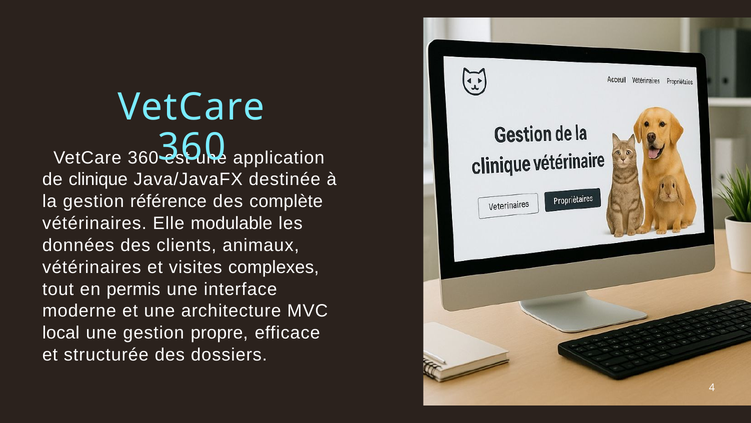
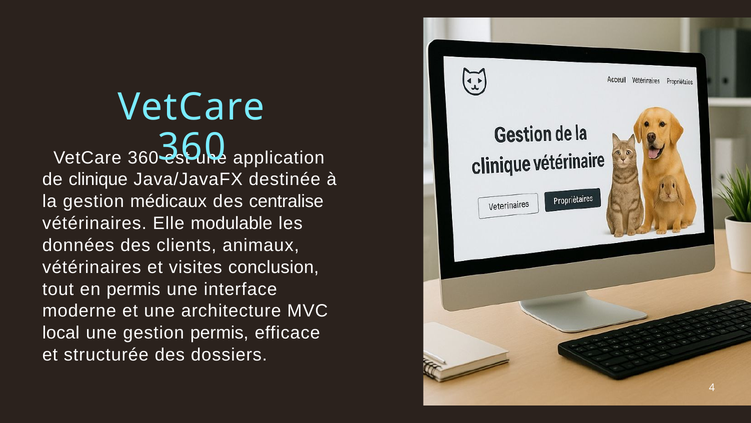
référence: référence -> médicaux
complète: complète -> centralise
complexes: complexes -> conclusion
gestion propre: propre -> permis
